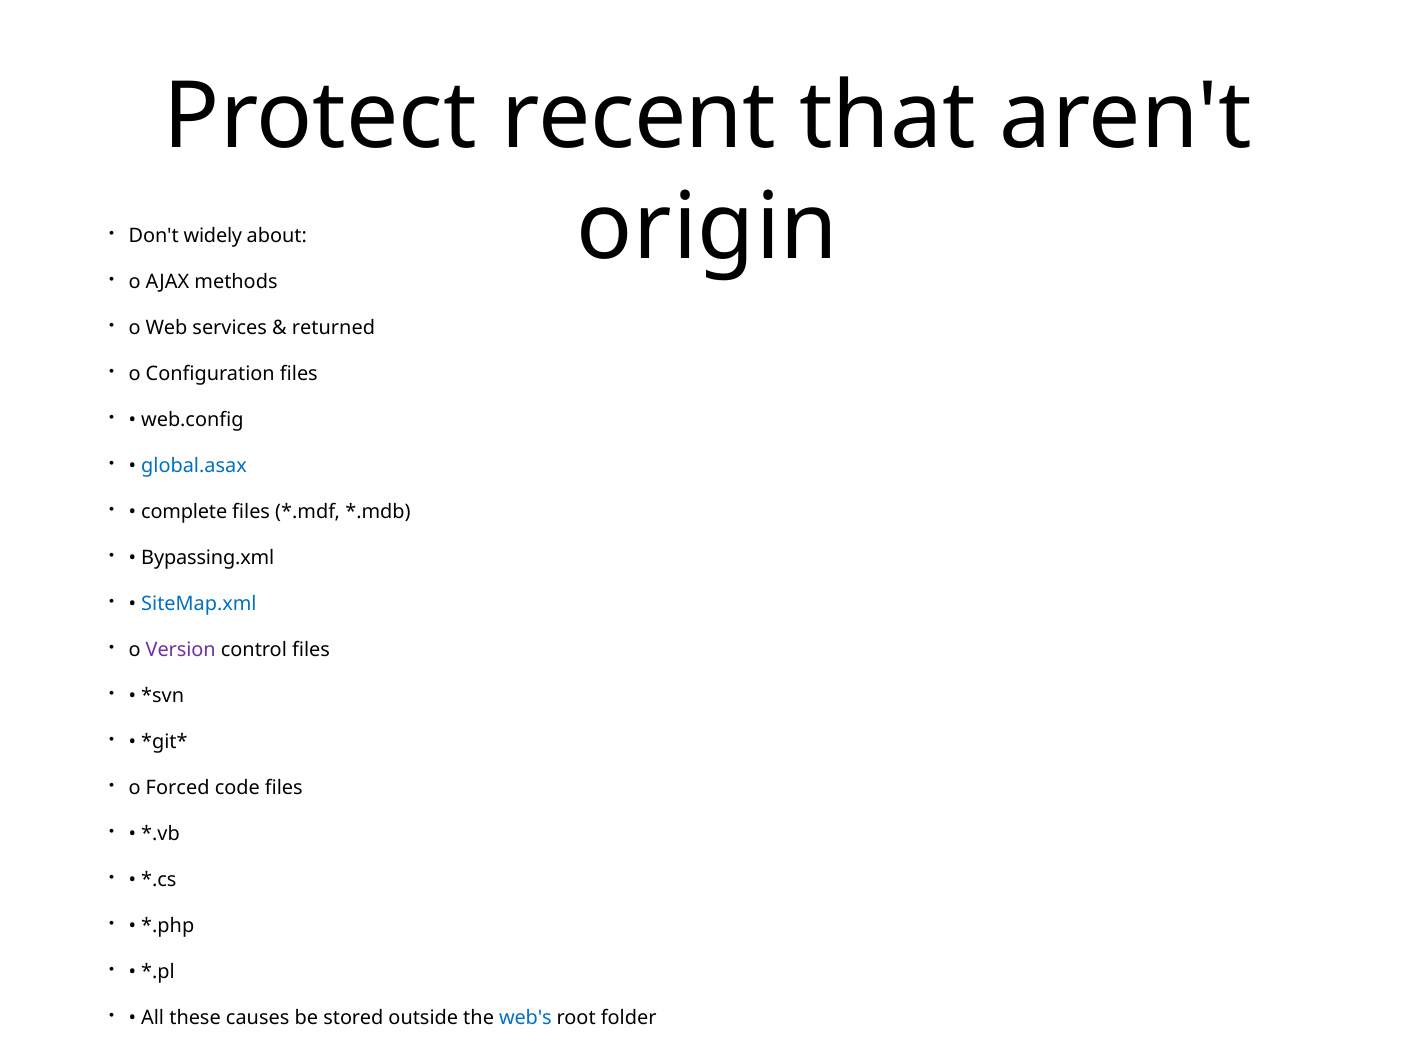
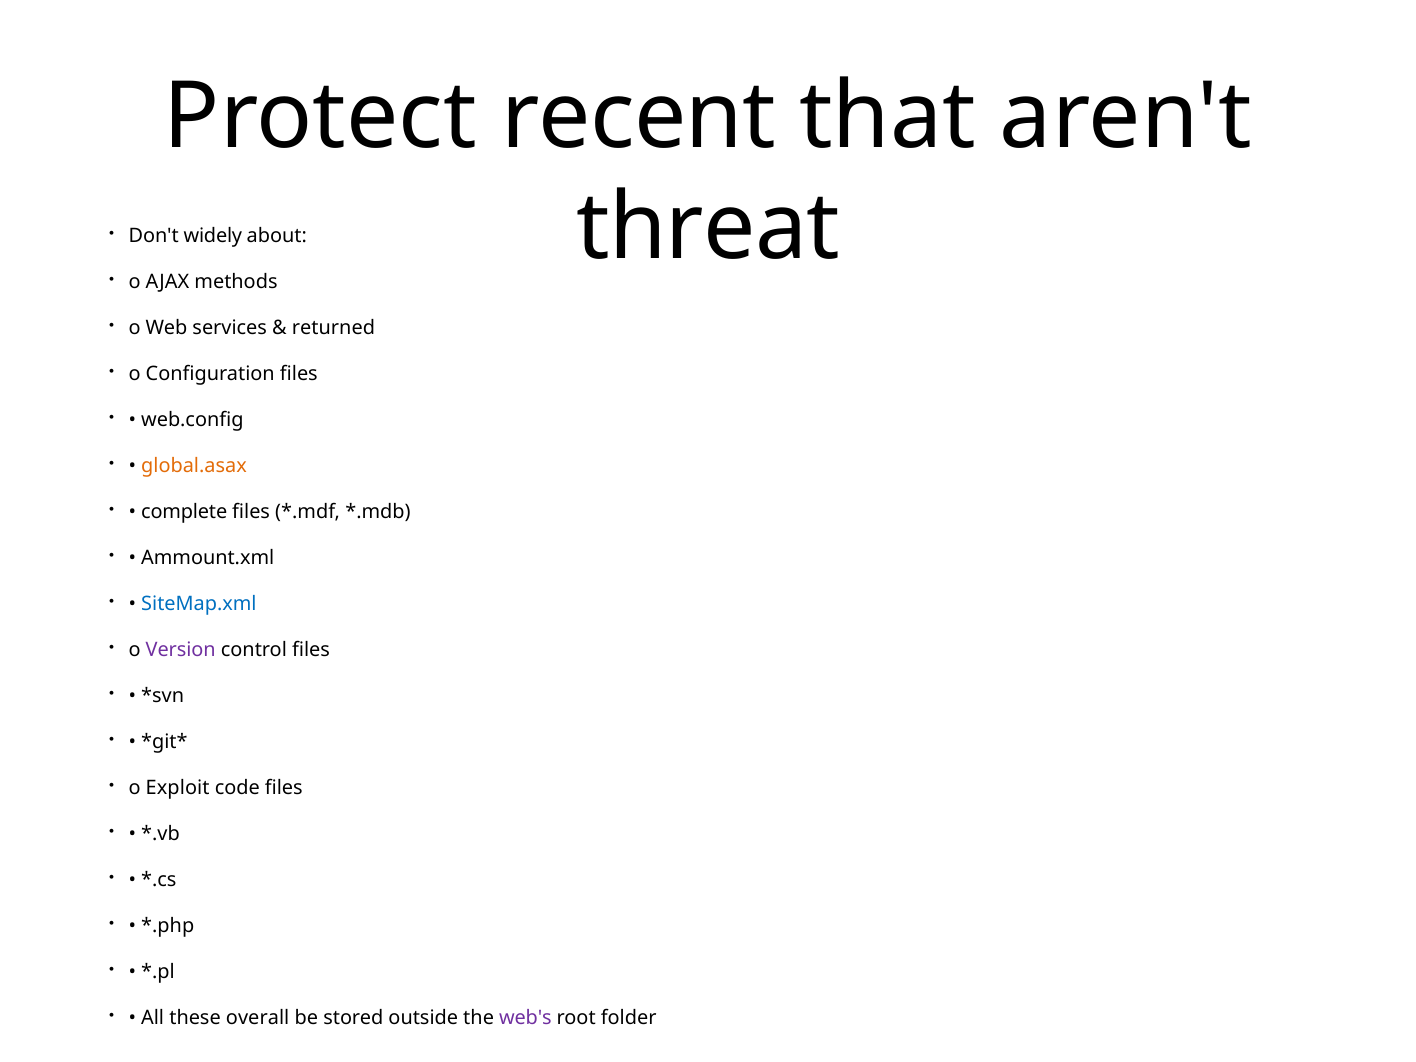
origin: origin -> threat
global.asax colour: blue -> orange
Bypassing.xml: Bypassing.xml -> Ammount.xml
Forced: Forced -> Exploit
causes: causes -> overall
web's colour: blue -> purple
